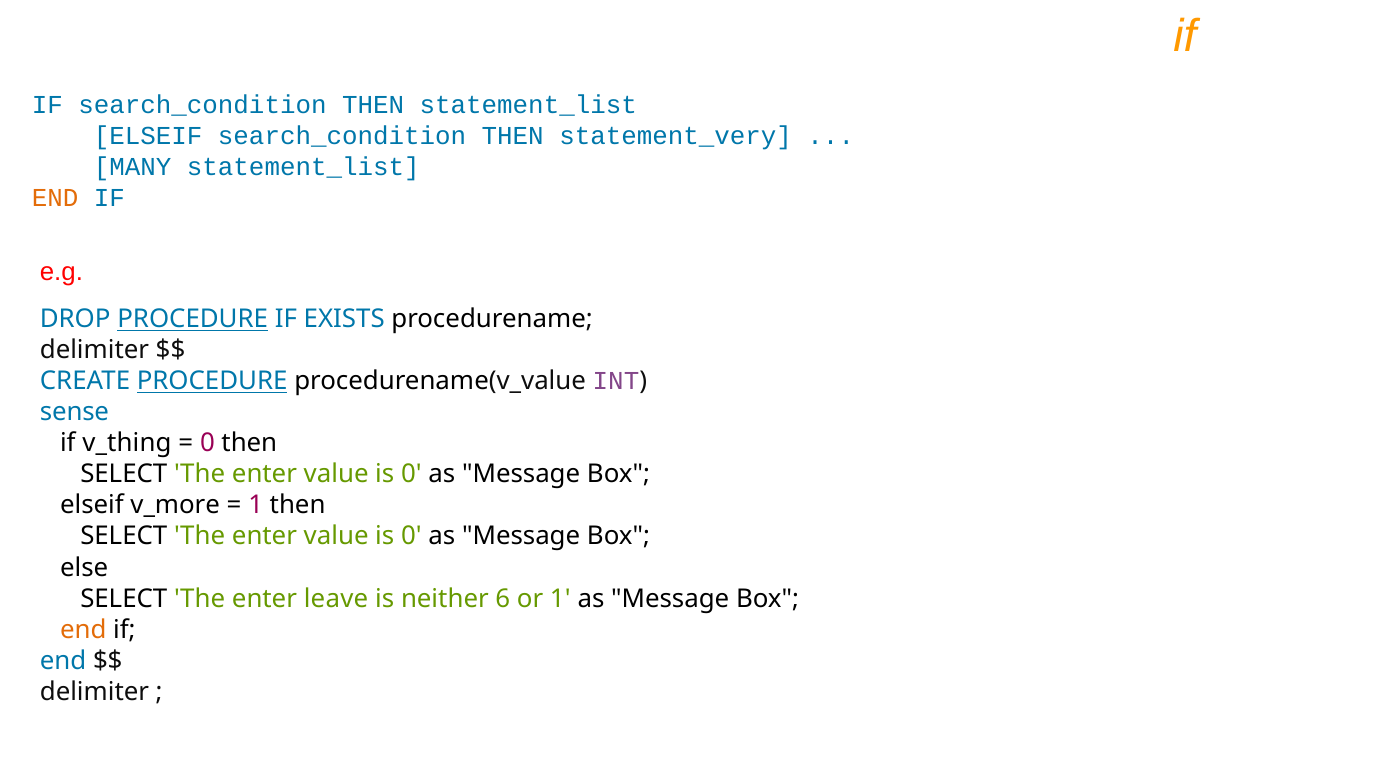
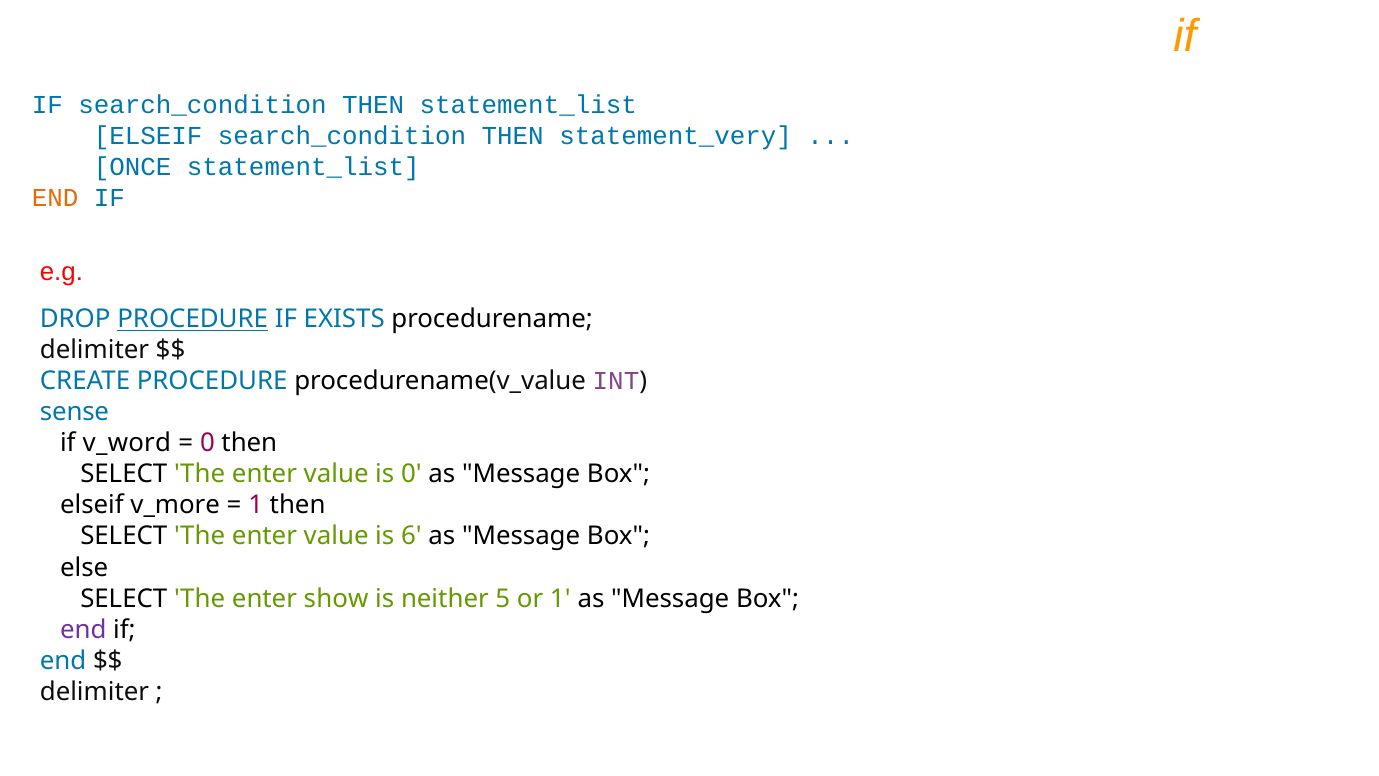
MANY: MANY -> ONCE
PROCEDURE at (212, 381) underline: present -> none
v_thing: v_thing -> v_word
0 at (411, 536): 0 -> 6
leave: leave -> show
6: 6 -> 5
end at (83, 629) colour: orange -> purple
